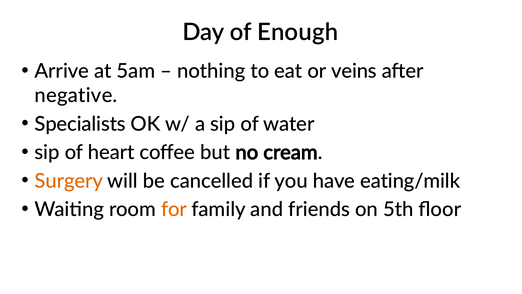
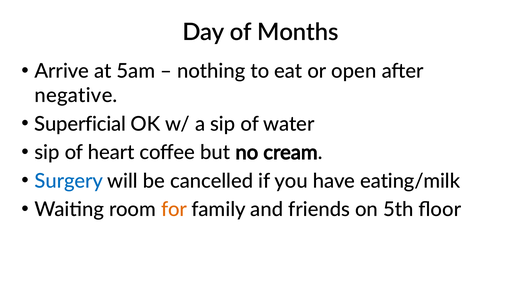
Enough: Enough -> Months
veins: veins -> open
Specialists: Specialists -> Superficial
Surgery colour: orange -> blue
